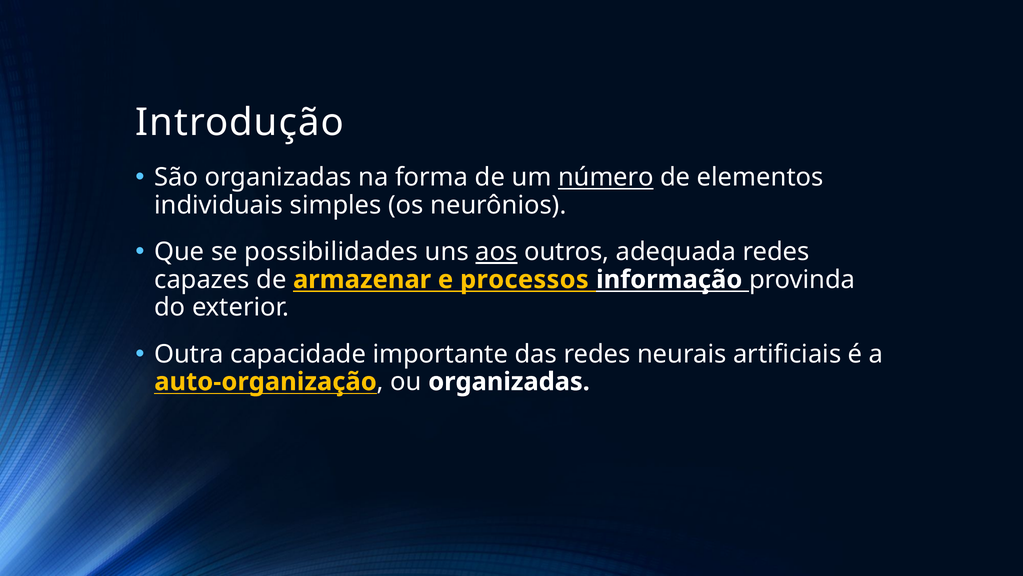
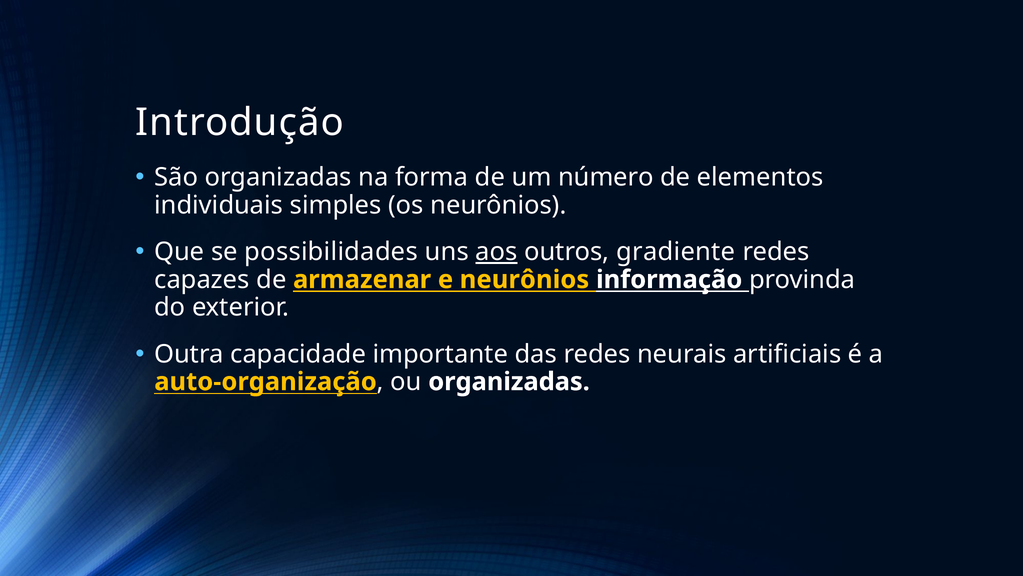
número underline: present -> none
adequada: adequada -> gradiente
e processos: processos -> neurônios
